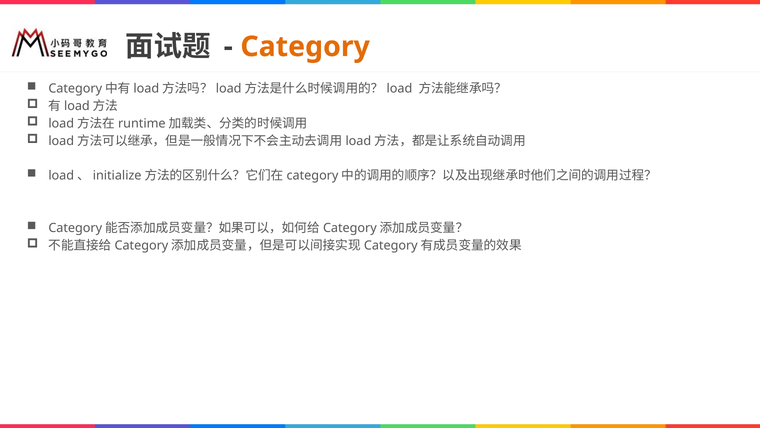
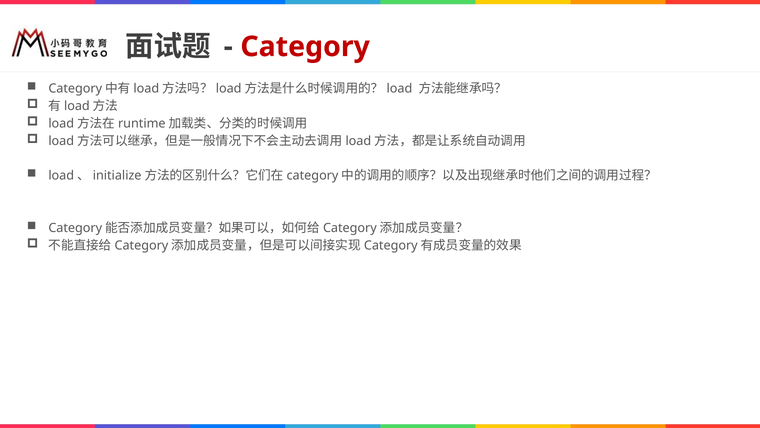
Category colour: orange -> red
